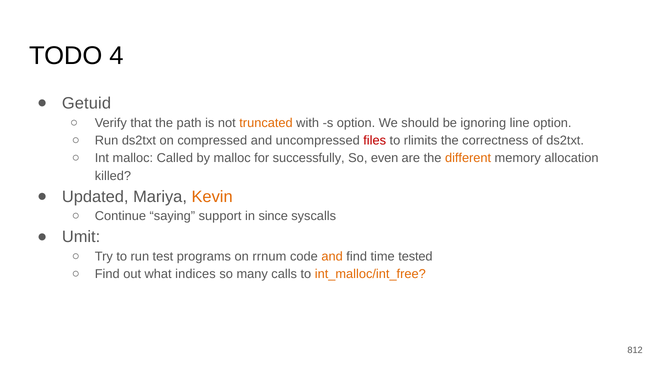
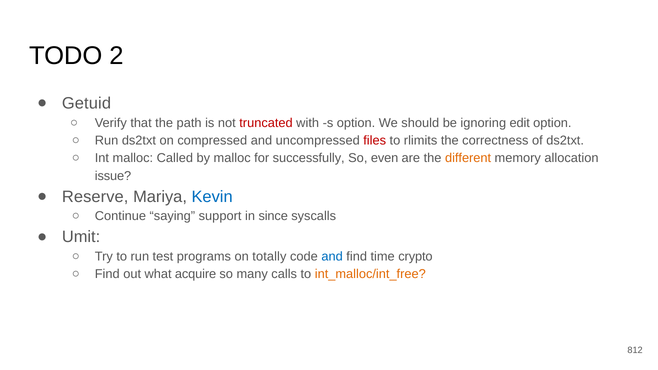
4: 4 -> 2
truncated colour: orange -> red
line: line -> edit
killed: killed -> issue
Updated: Updated -> Reserve
Kevin colour: orange -> blue
rrnum: rrnum -> totally
and at (332, 257) colour: orange -> blue
tested: tested -> crypto
indices: indices -> acquire
